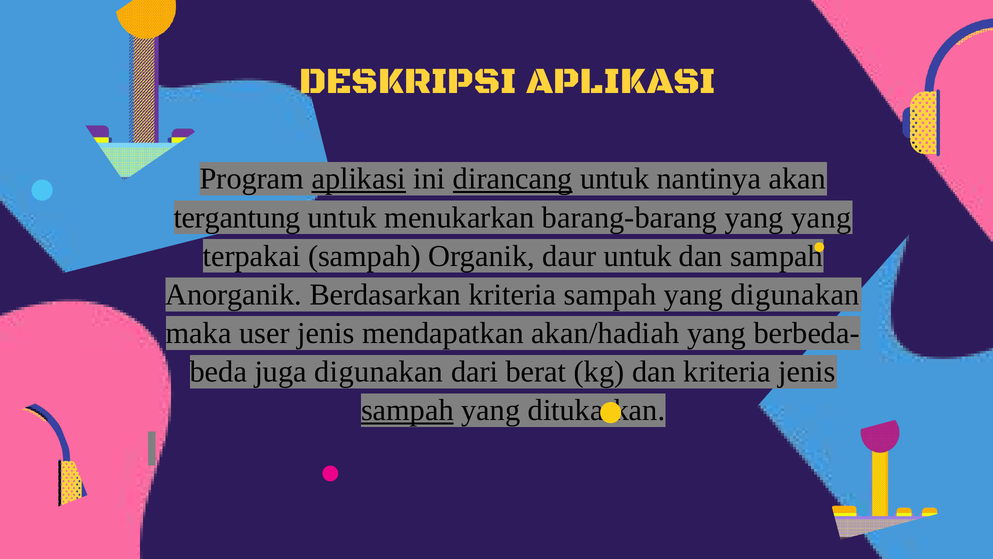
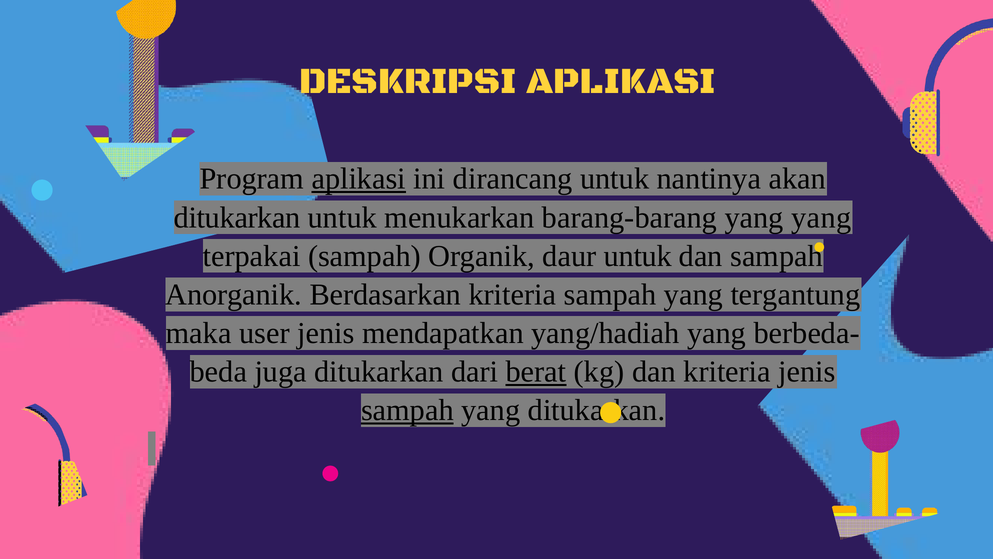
dirancang underline: present -> none
tergantung at (237, 217): tergantung -> ditukarkan
yang digunakan: digunakan -> tergantung
akan/hadiah: akan/hadiah -> yang/hadiah
juga digunakan: digunakan -> ditukarkan
berat underline: none -> present
